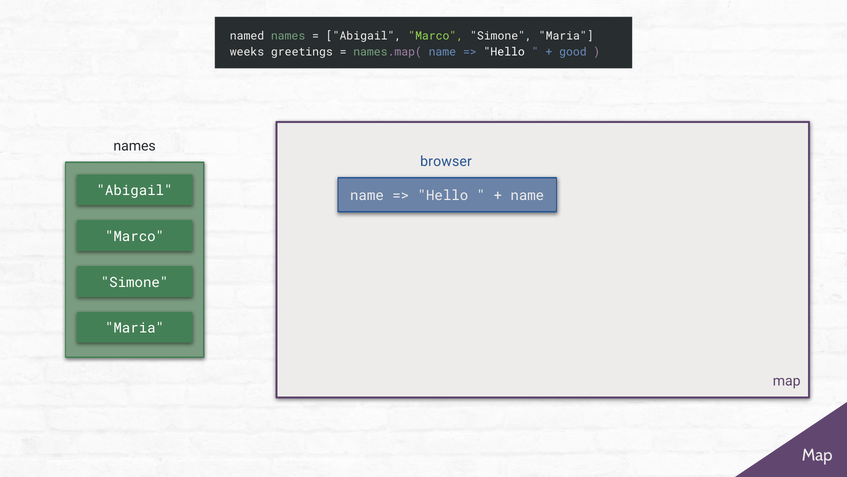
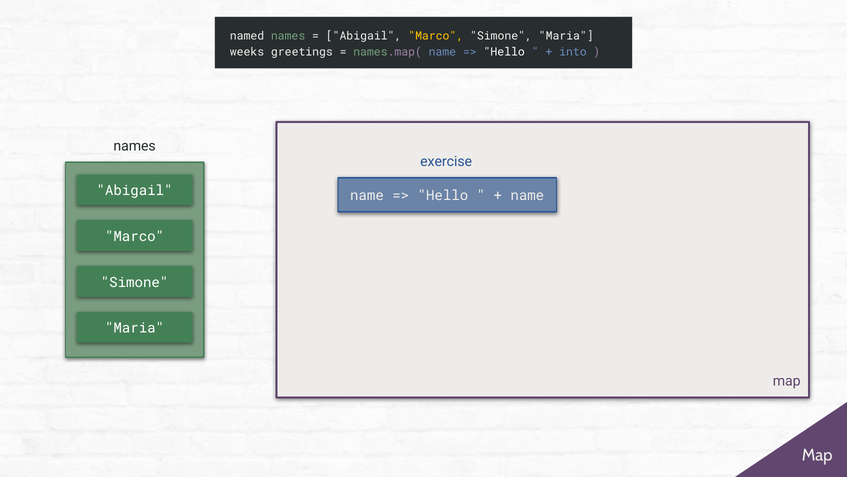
Marco at (436, 36) colour: light green -> yellow
good: good -> into
browser: browser -> exercise
